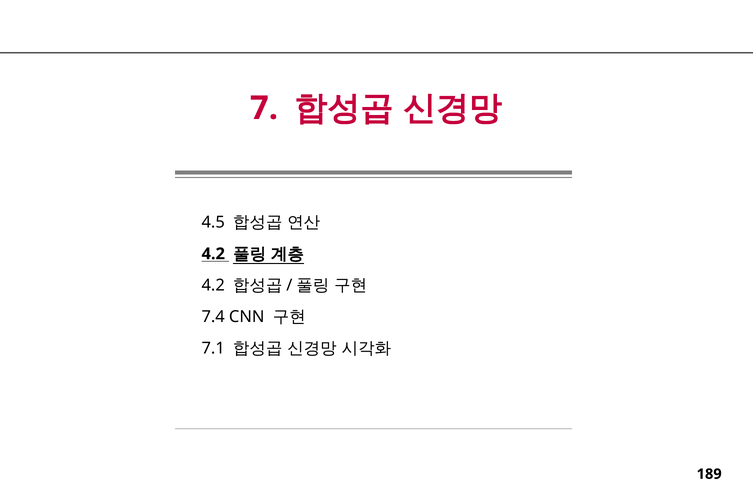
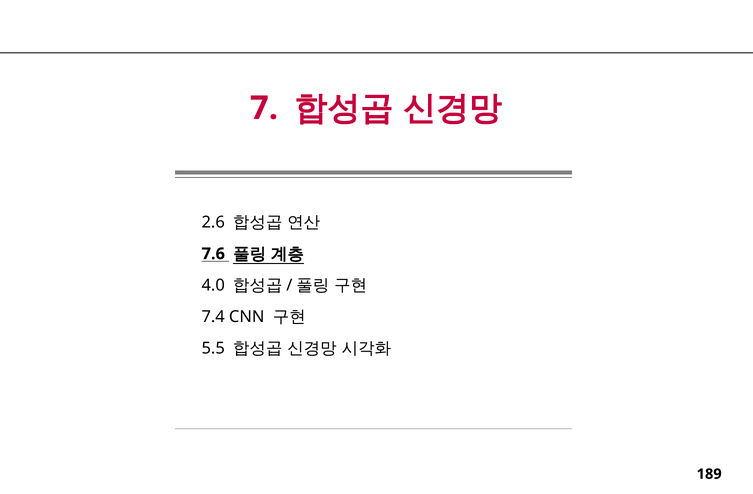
4.5: 4.5 -> 2.6
4.2 at (213, 254): 4.2 -> 7.6
4.2 at (213, 286): 4.2 -> 4.0
7.1: 7.1 -> 5.5
